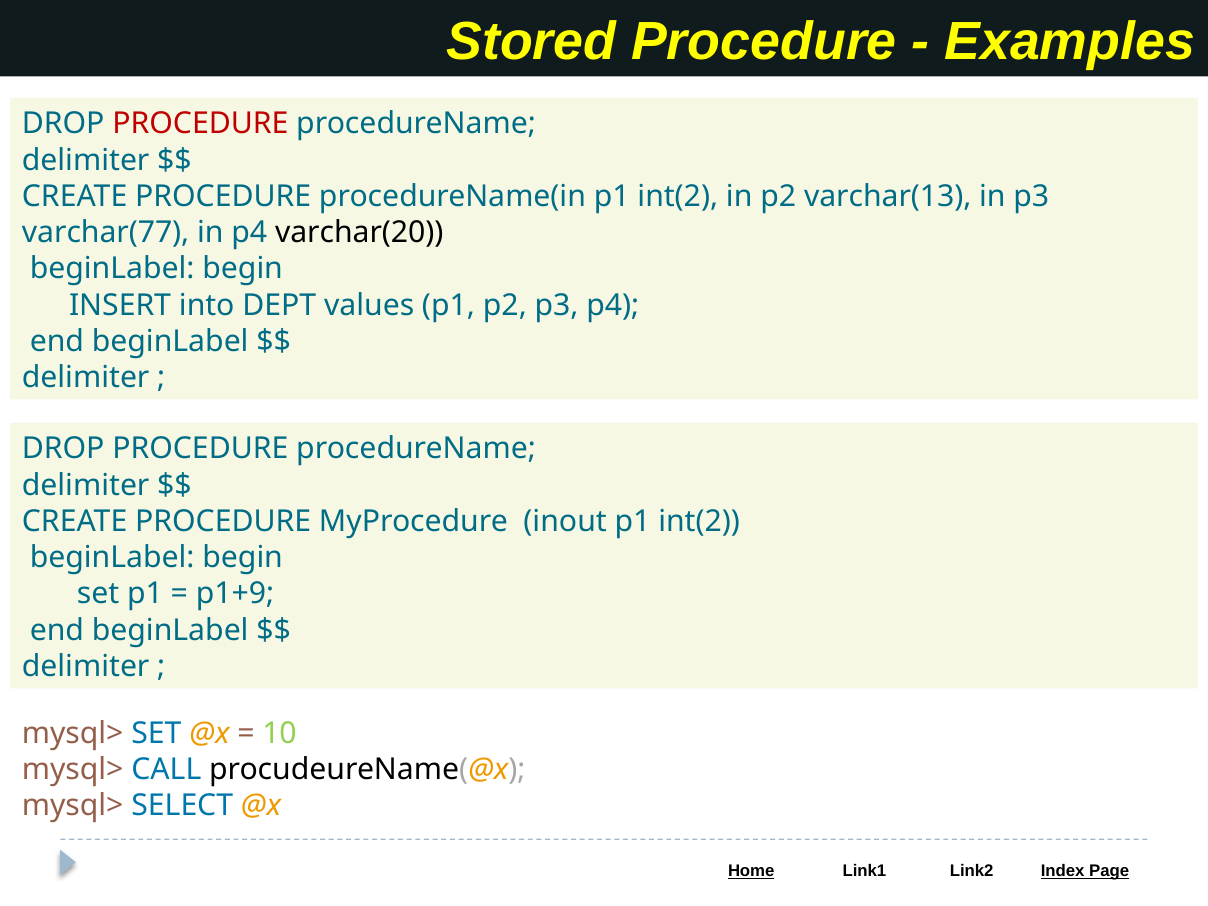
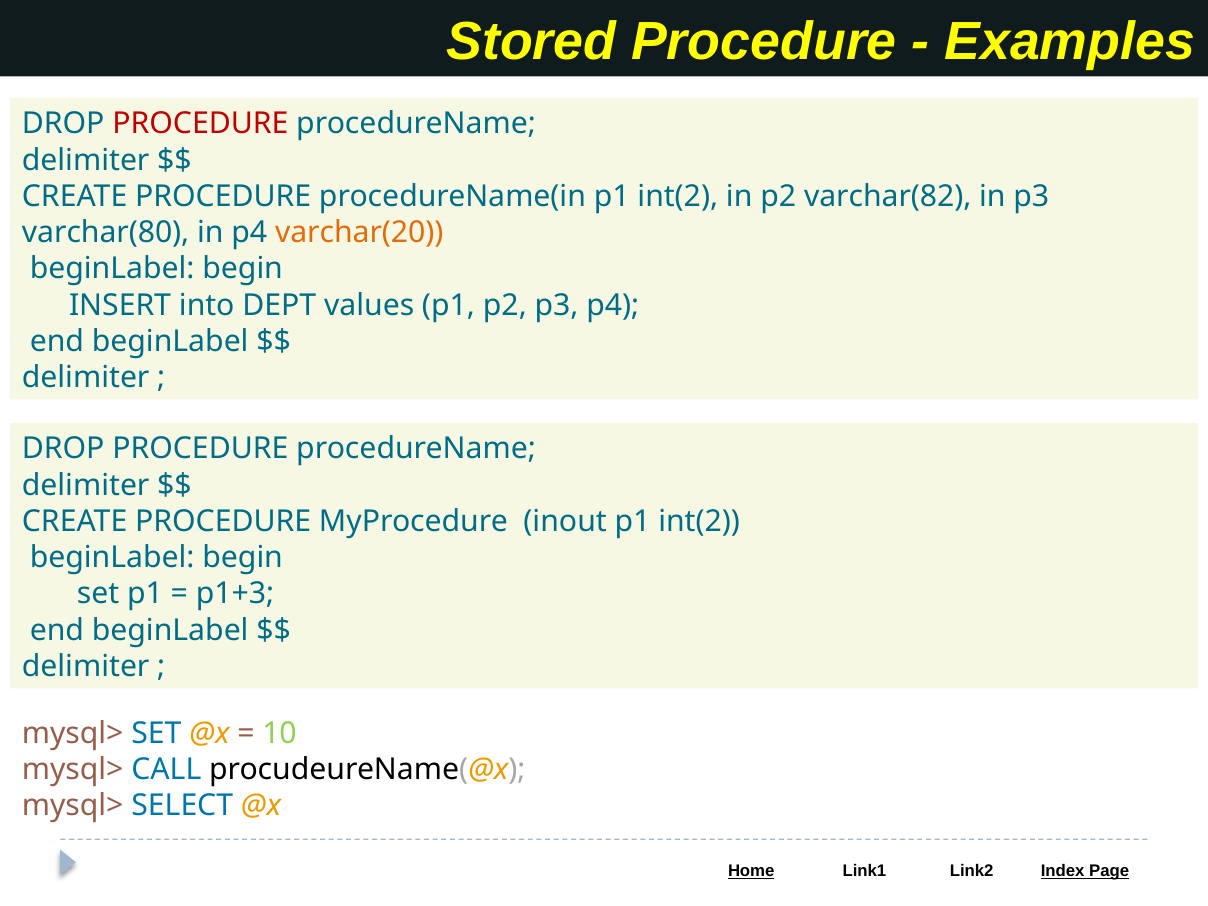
varchar(13: varchar(13 -> varchar(82
varchar(77: varchar(77 -> varchar(80
varchar(20 colour: black -> orange
p1+9: p1+9 -> p1+3
